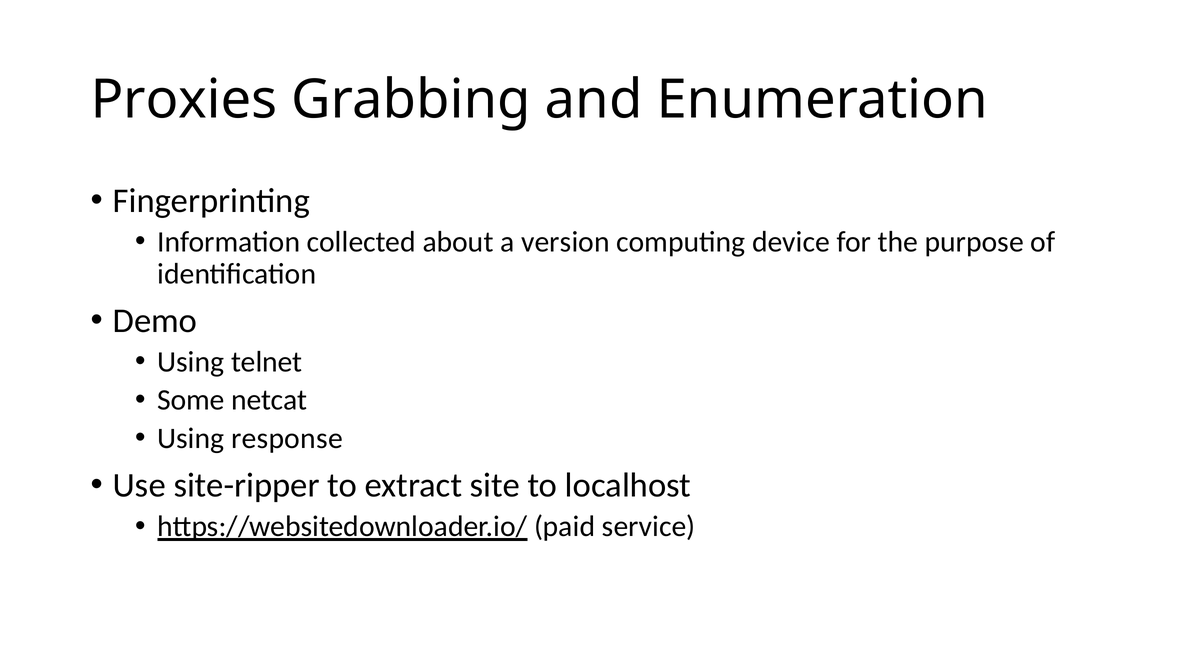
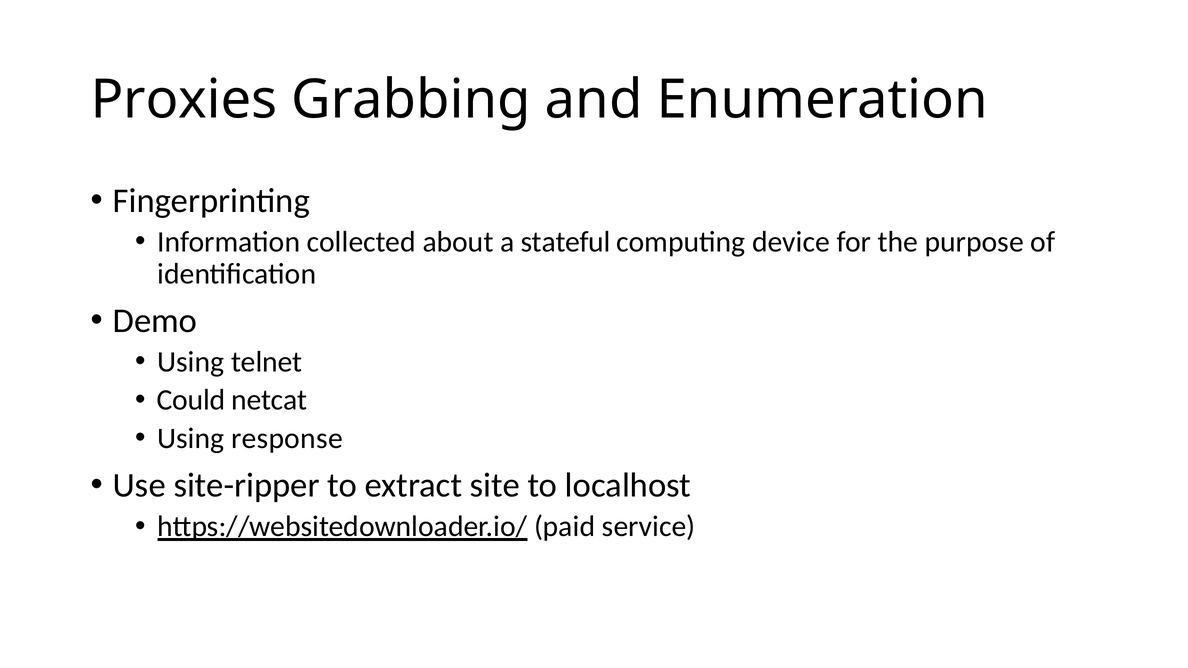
version: version -> stateful
Some: Some -> Could
